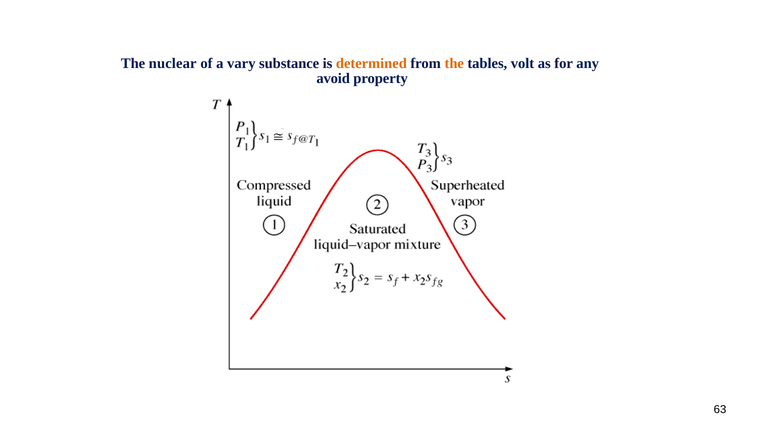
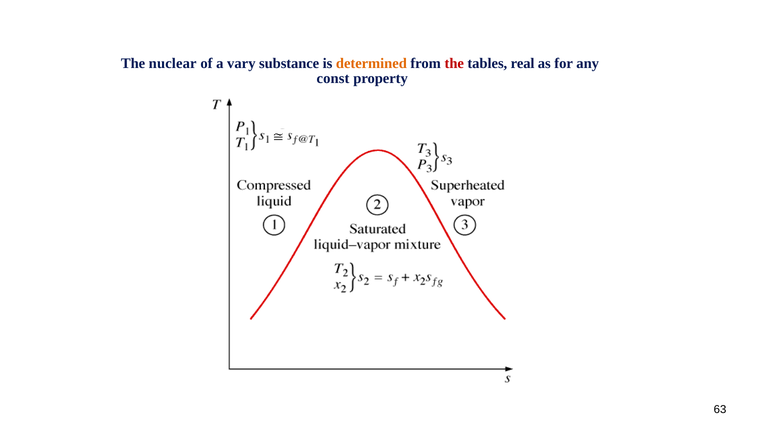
the at (454, 63) colour: orange -> red
volt: volt -> real
avoid: avoid -> const
